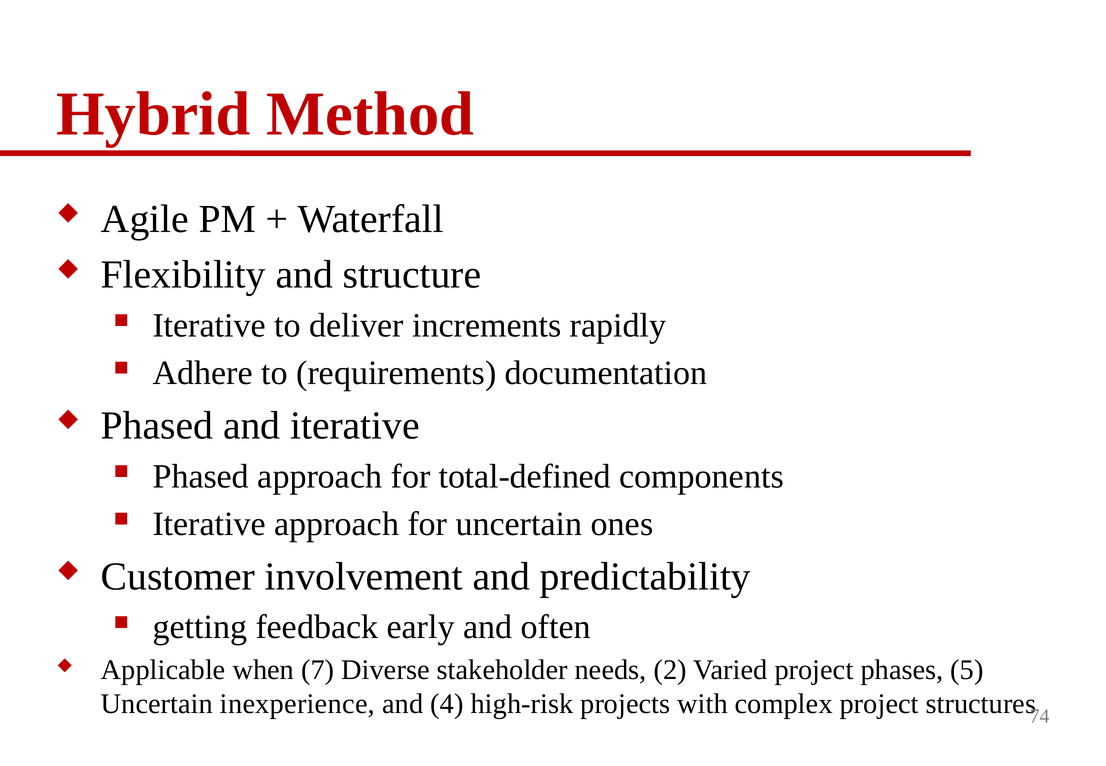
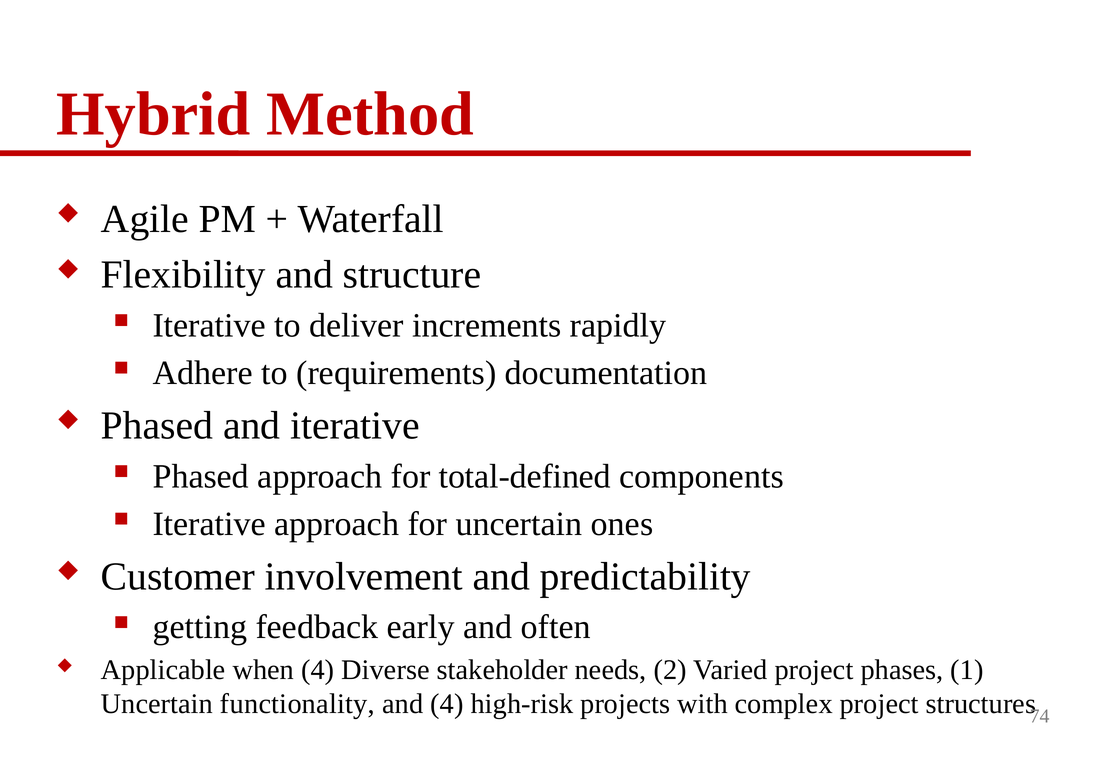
when 7: 7 -> 4
5: 5 -> 1
inexperience: inexperience -> functionality
